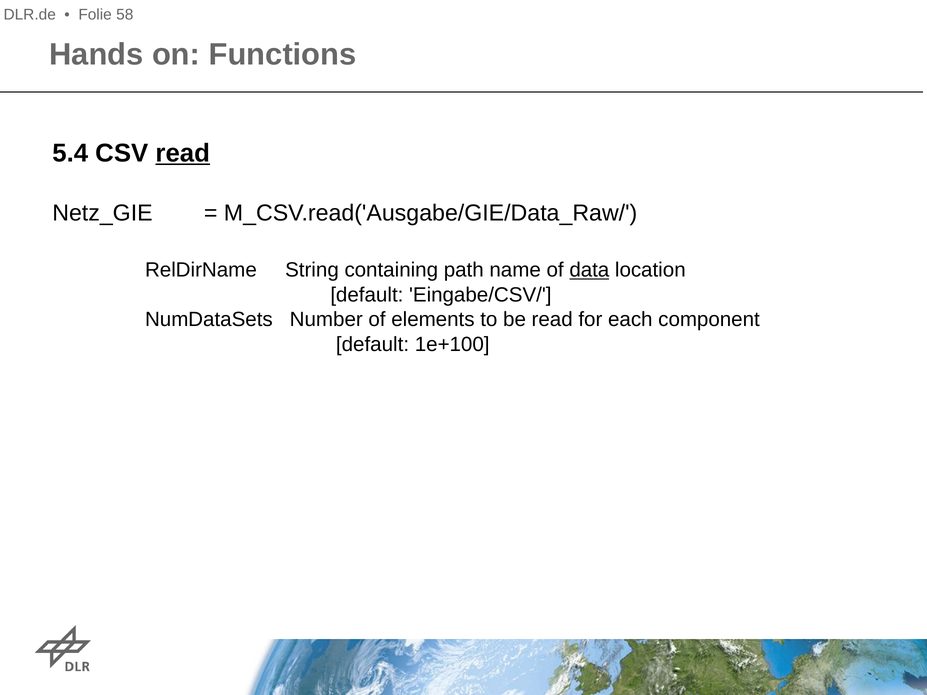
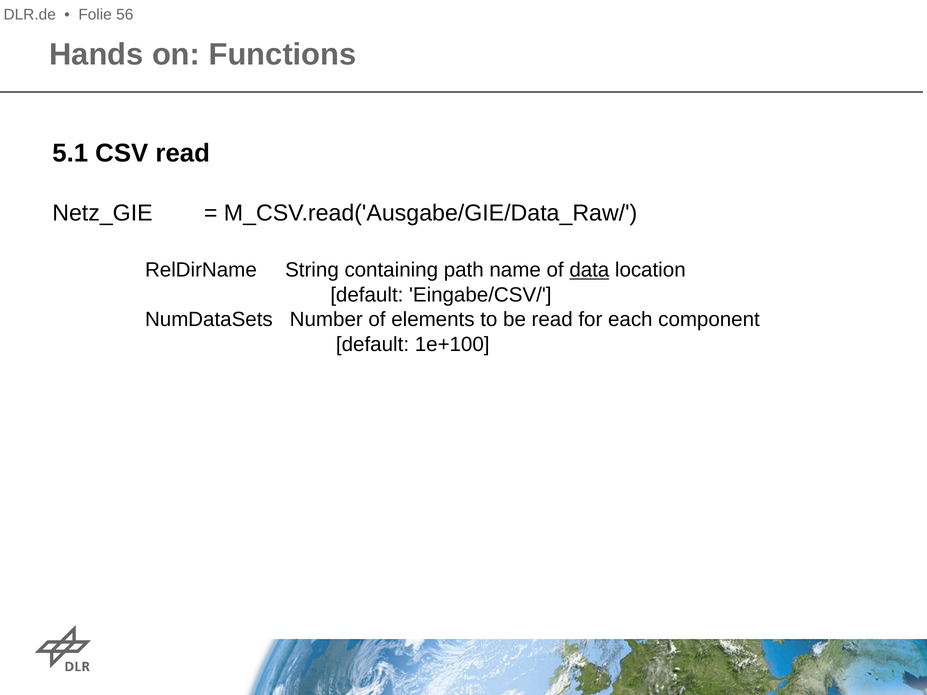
58: 58 -> 56
5.4: 5.4 -> 5.1
read at (183, 153) underline: present -> none
